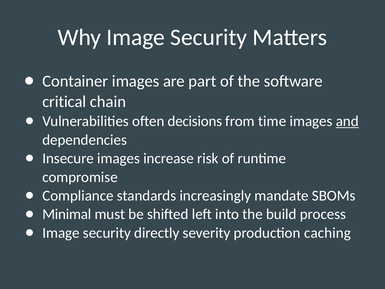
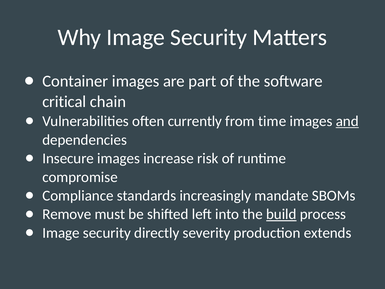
decisions: decisions -> currently
Minimal: Minimal -> Remove
build underline: none -> present
caching: caching -> extends
